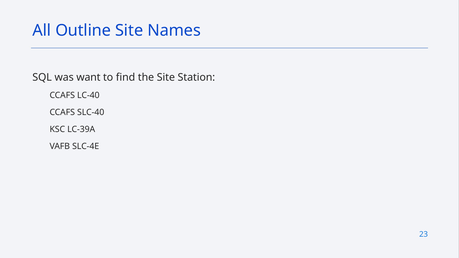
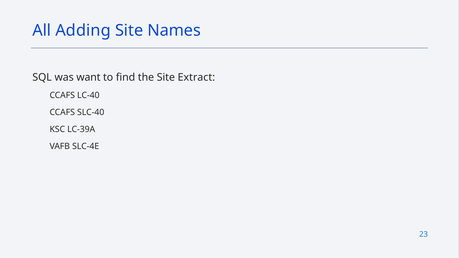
Outline: Outline -> Adding
Station: Station -> Extract
